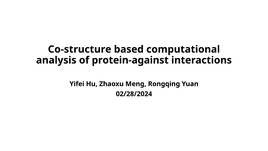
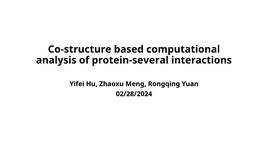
protein-against: protein-against -> protein-several
